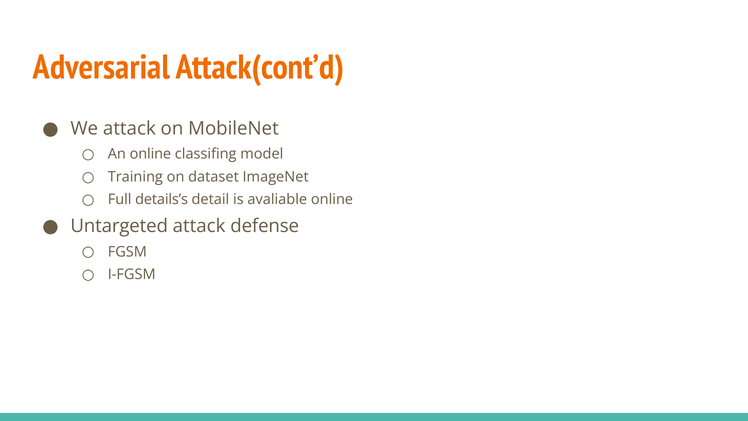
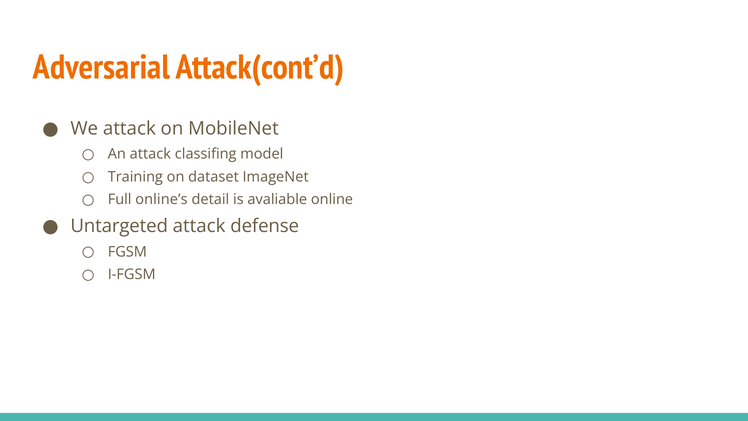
An online: online -> attack
details’s: details’s -> online’s
